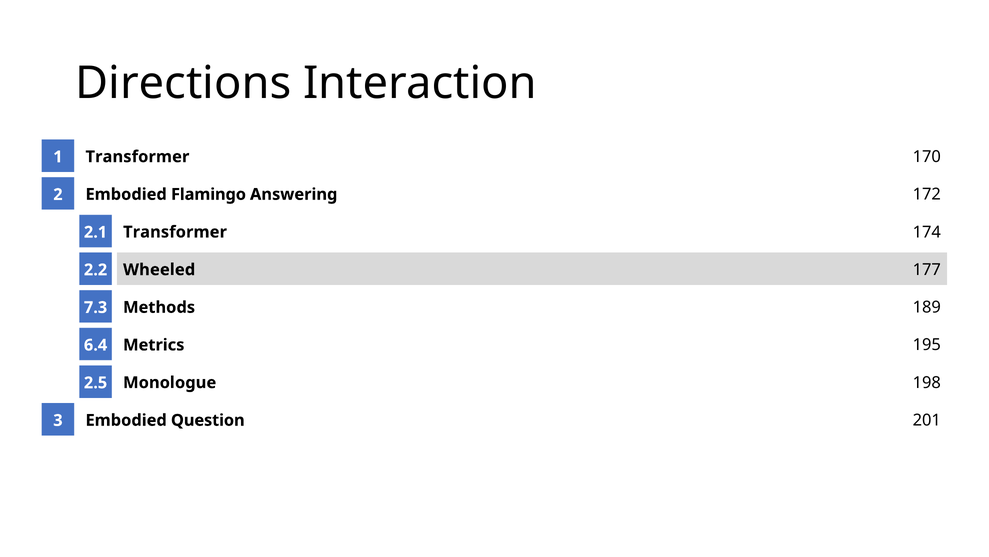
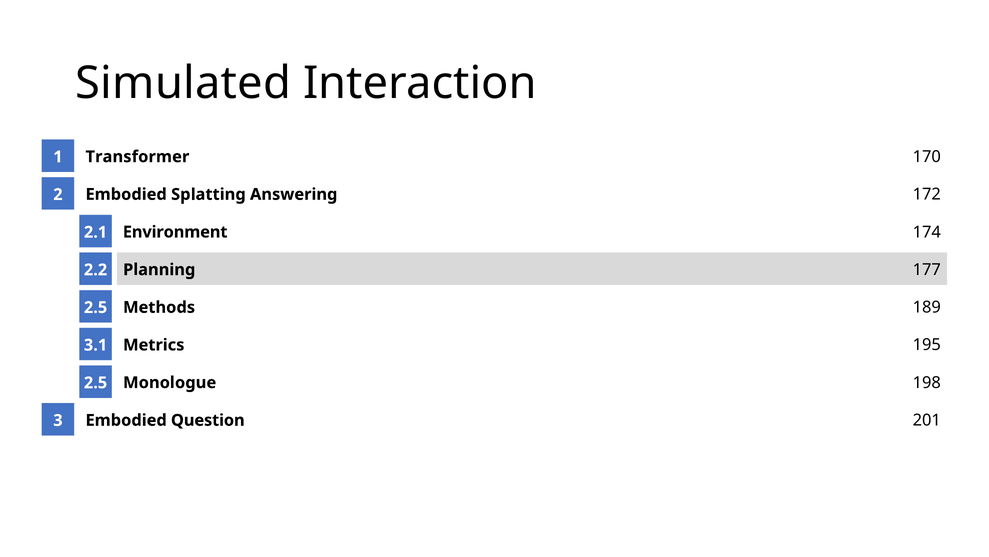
Directions: Directions -> Simulated
Flamingo: Flamingo -> Splatting
Transformer at (175, 232): Transformer -> Environment
Wheeled: Wheeled -> Planning
7.3 at (96, 307): 7.3 -> 2.5
6.4: 6.4 -> 3.1
